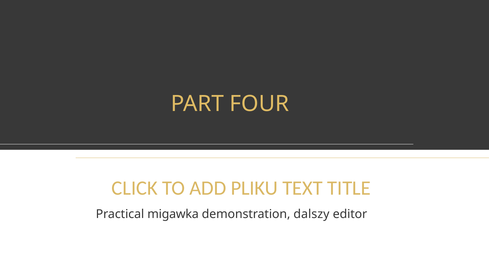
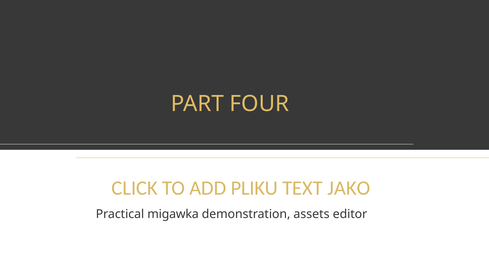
TITLE: TITLE -> JAKO
dalszy: dalszy -> assets
